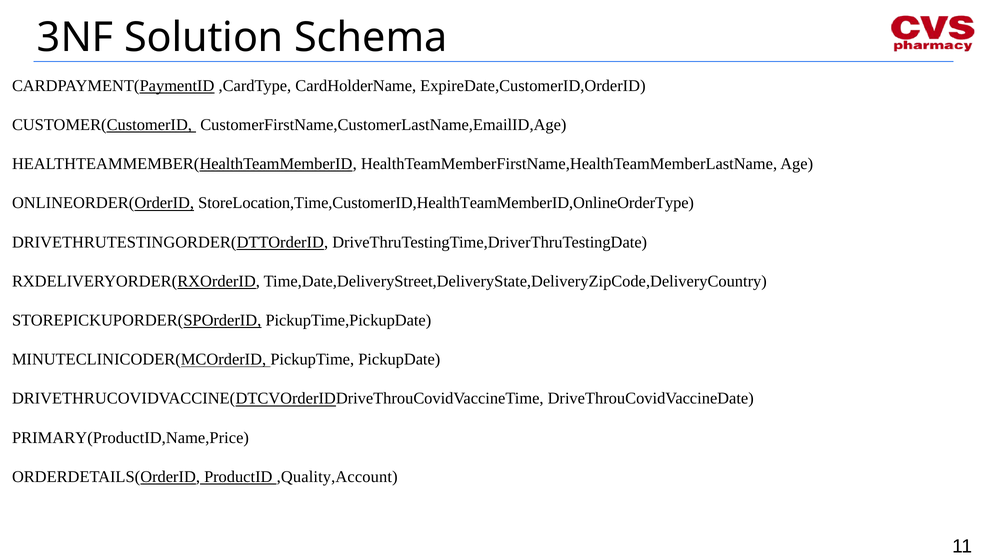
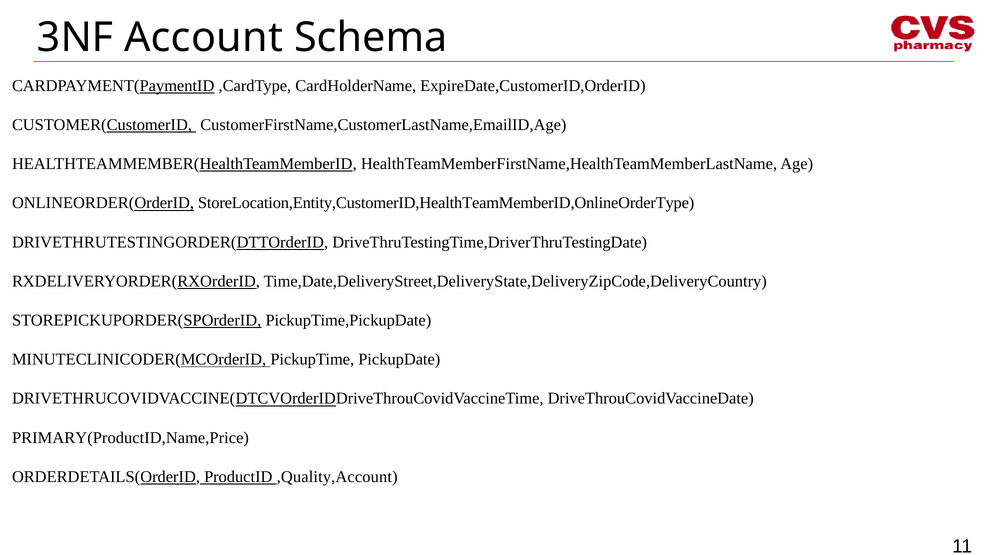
Solution: Solution -> Account
StoreLocation,Time,CustomerID,HealthTeamMemberID,OnlineOrderType: StoreLocation,Time,CustomerID,HealthTeamMemberID,OnlineOrderType -> StoreLocation,Entity,CustomerID,HealthTeamMemberID,OnlineOrderType
